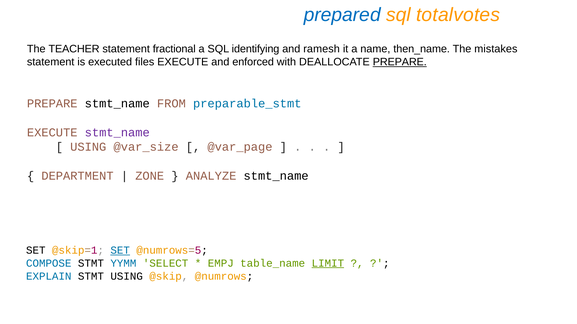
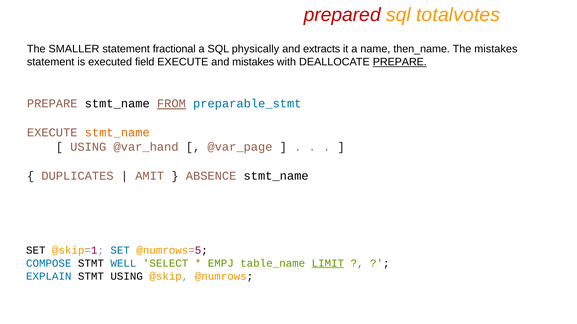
prepared colour: blue -> red
TEACHER: TEACHER -> SMALLER
identifying: identifying -> physically
ramesh: ramesh -> extracts
files: files -> field
and enforced: enforced -> mistakes
FROM underline: none -> present
stmt_name at (117, 133) colour: purple -> orange
@var_size: @var_size -> @var_hand
DEPARTMENT: DEPARTMENT -> DUPLICATES
ZONE: ZONE -> AMIT
ANALYZE: ANALYZE -> ABSENCE
SET at (120, 251) underline: present -> none
YYMM: YYMM -> WELL
